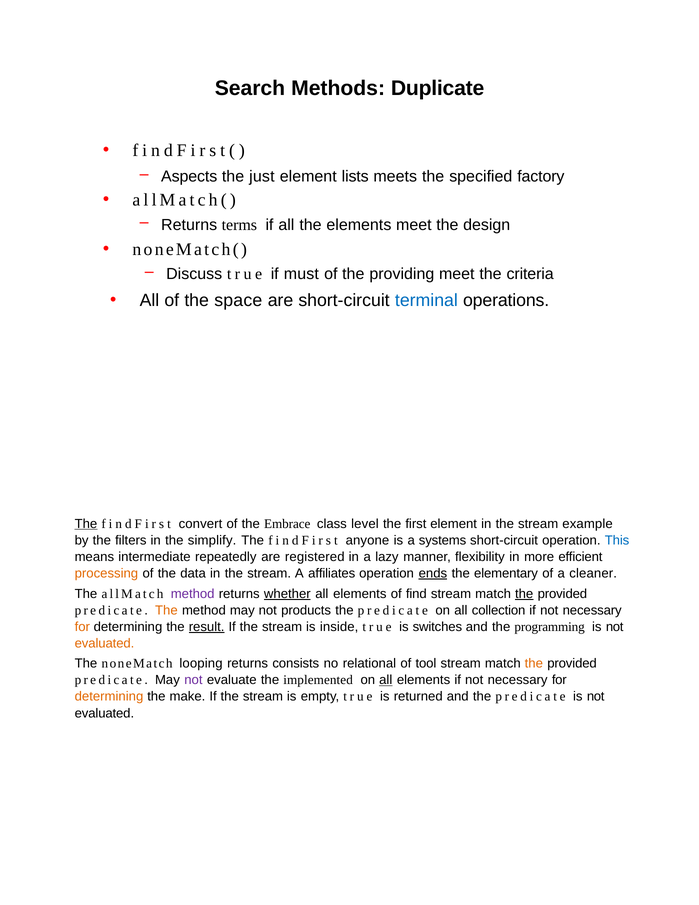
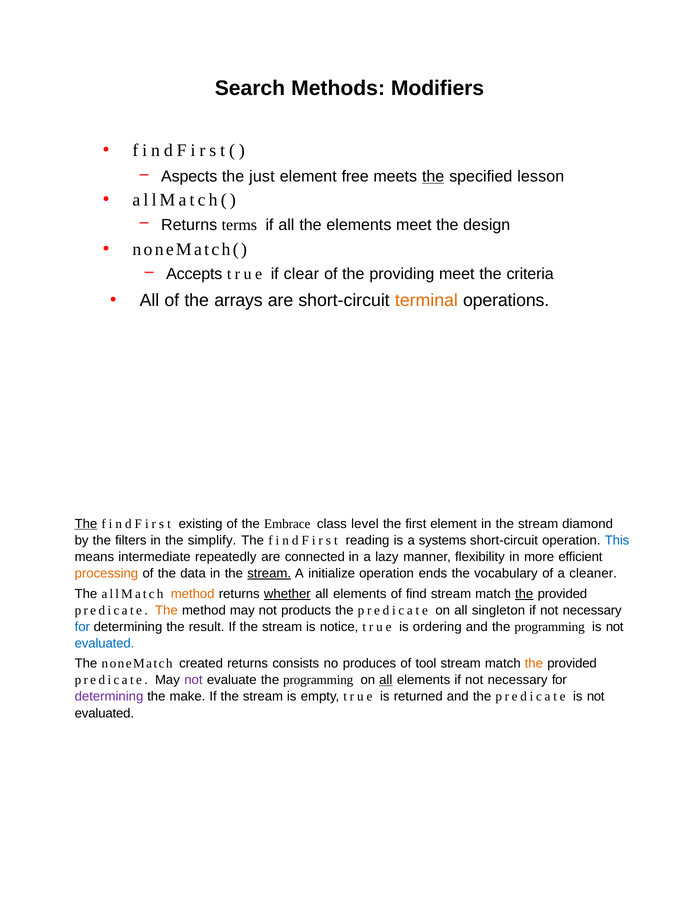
Duplicate: Duplicate -> Modifiers
lists: lists -> free
the at (433, 176) underline: none -> present
factory: factory -> lesson
Discuss: Discuss -> Accepts
must: must -> clear
space: space -> arrays
terminal colour: blue -> orange
convert: convert -> existing
example: example -> diamond
anyone: anyone -> reading
registered: registered -> connected
stream at (269, 573) underline: none -> present
affiliates: affiliates -> initialize
ends underline: present -> none
elementary: elementary -> vocabulary
method at (193, 593) colour: purple -> orange
collection: collection -> singleton
for at (82, 627) colour: orange -> blue
result underline: present -> none
inside: inside -> notice
switches: switches -> ordering
evaluated at (104, 643) colour: orange -> blue
looping: looping -> created
relational: relational -> produces
evaluate the implemented: implemented -> programming
determining at (109, 696) colour: orange -> purple
